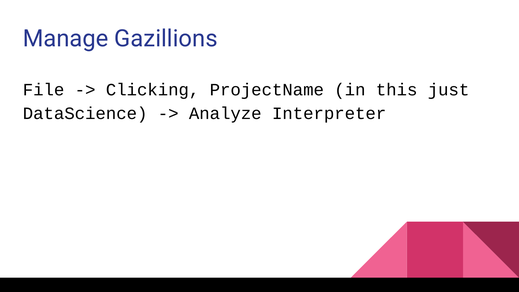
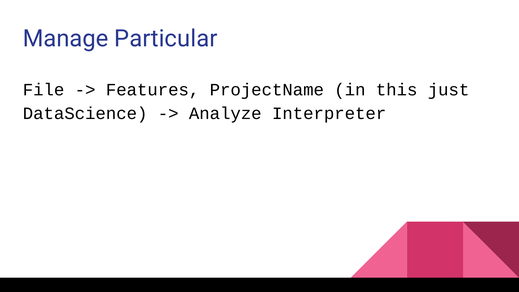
Gazillions: Gazillions -> Particular
Clicking: Clicking -> Features
